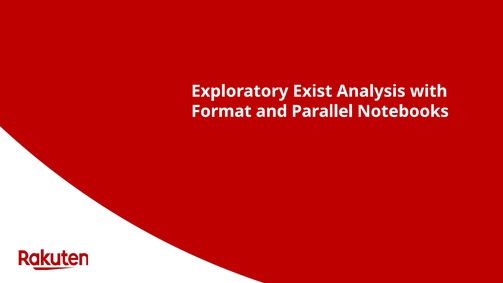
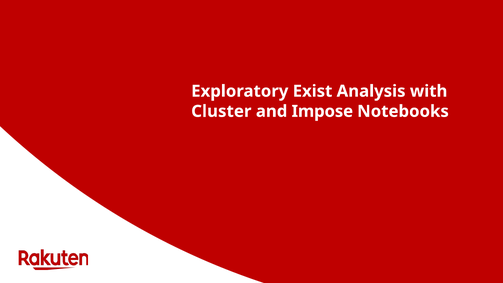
Format: Format -> Cluster
Parallel: Parallel -> Impose
